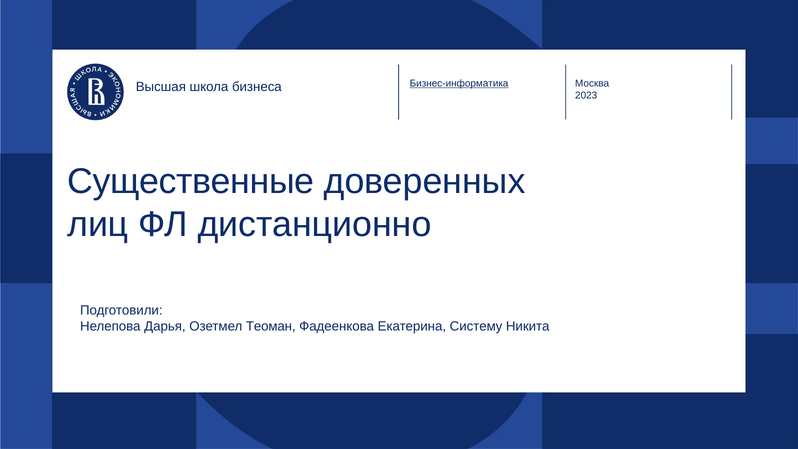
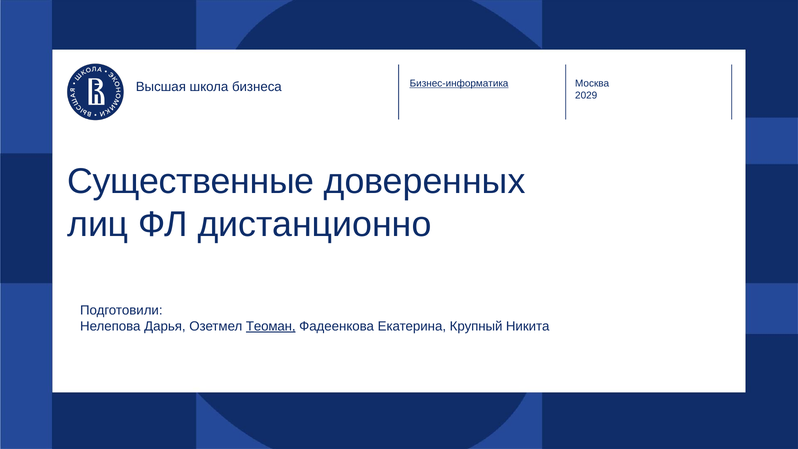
2023: 2023 -> 2029
Теоман underline: none -> present
Систему: Систему -> Крупный
